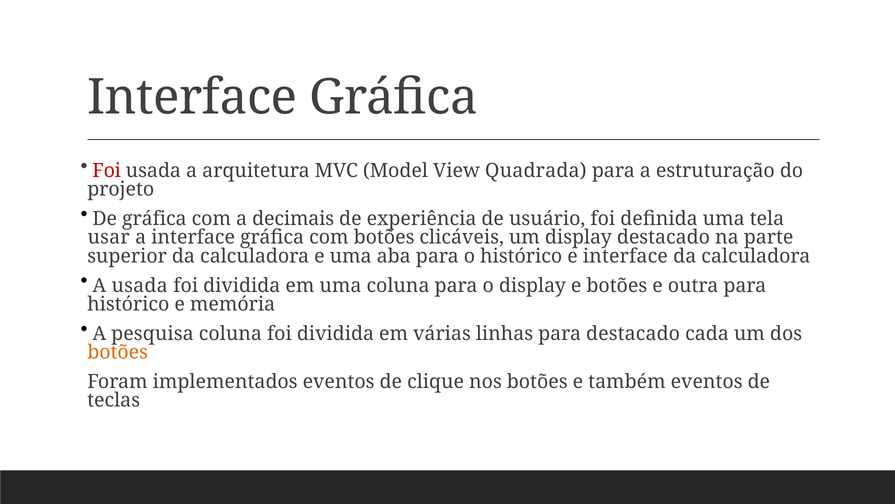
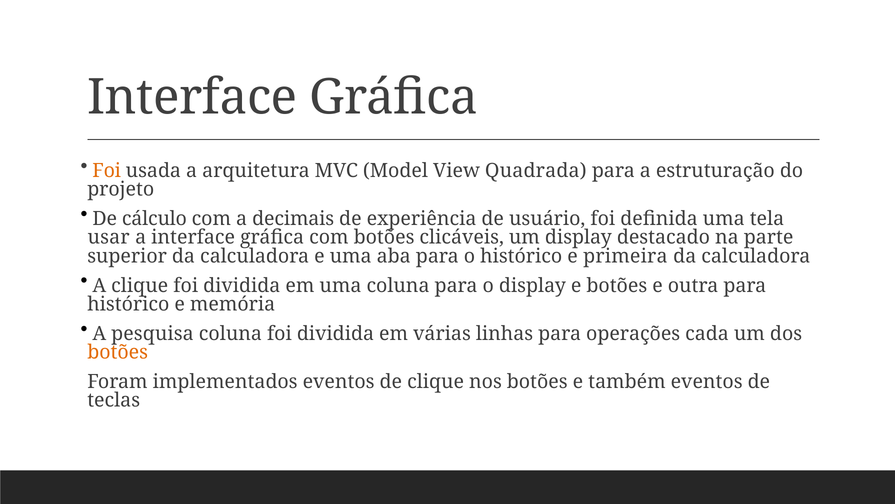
Foi at (107, 170) colour: red -> orange
De gráfica: gráfica -> cálculo
e interface: interface -> primeira
A usada: usada -> clique
para destacado: destacado -> operações
